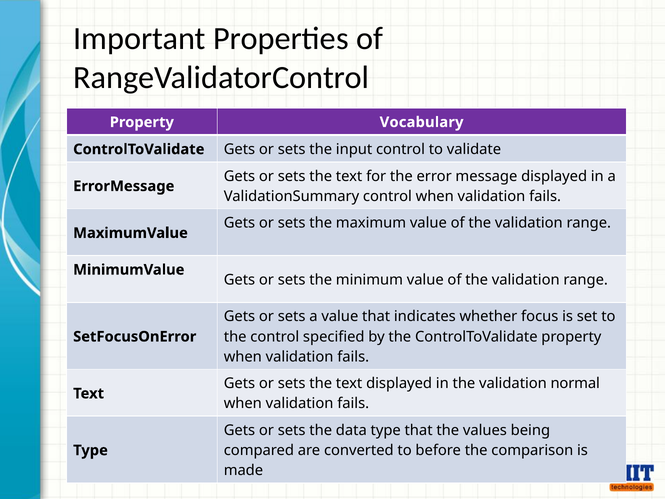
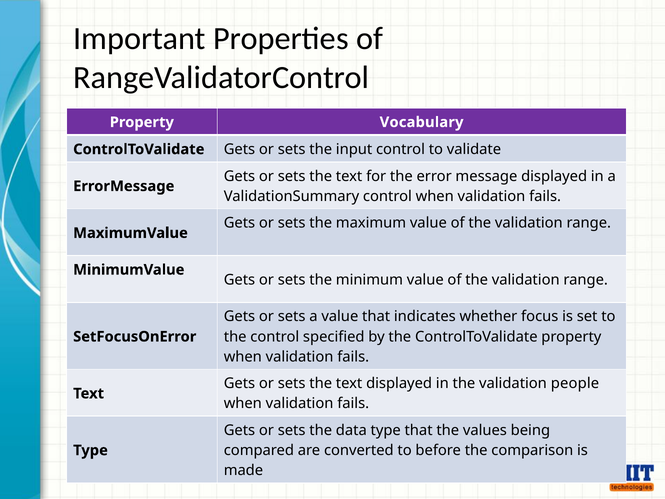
normal: normal -> people
